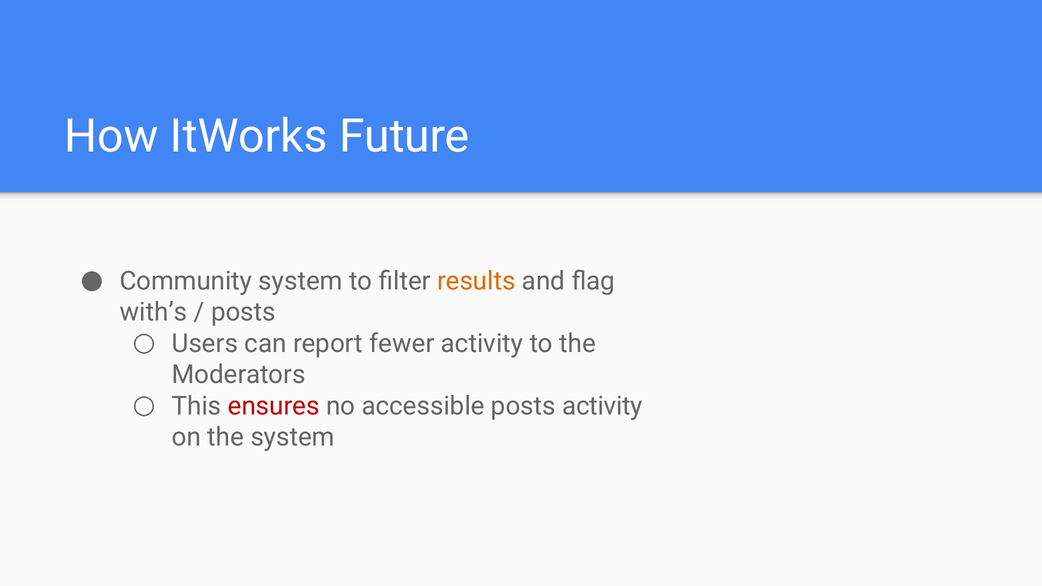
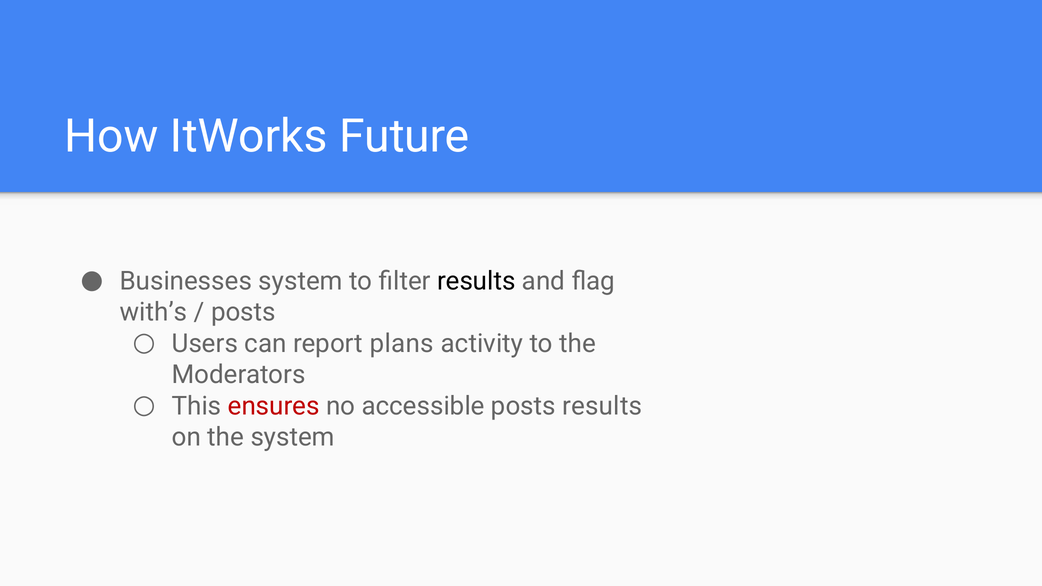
Community: Community -> Businesses
results at (476, 281) colour: orange -> black
fewer: fewer -> plans
posts activity: activity -> results
